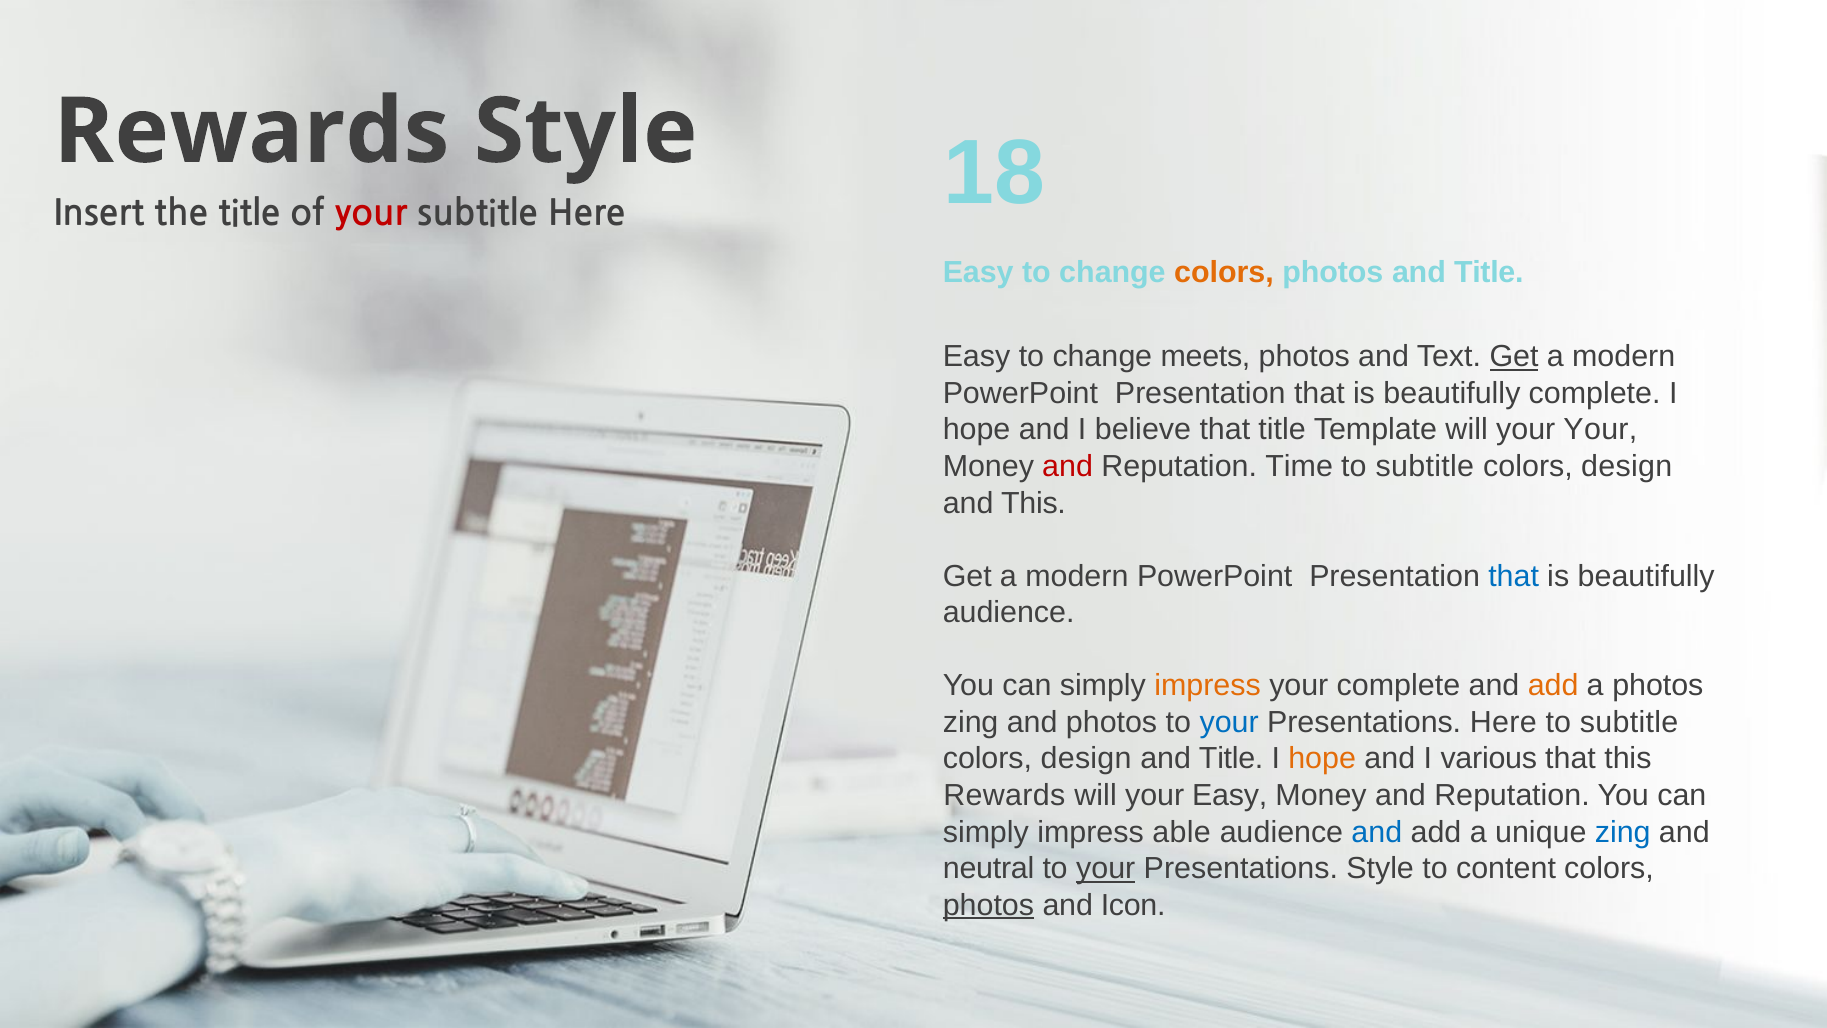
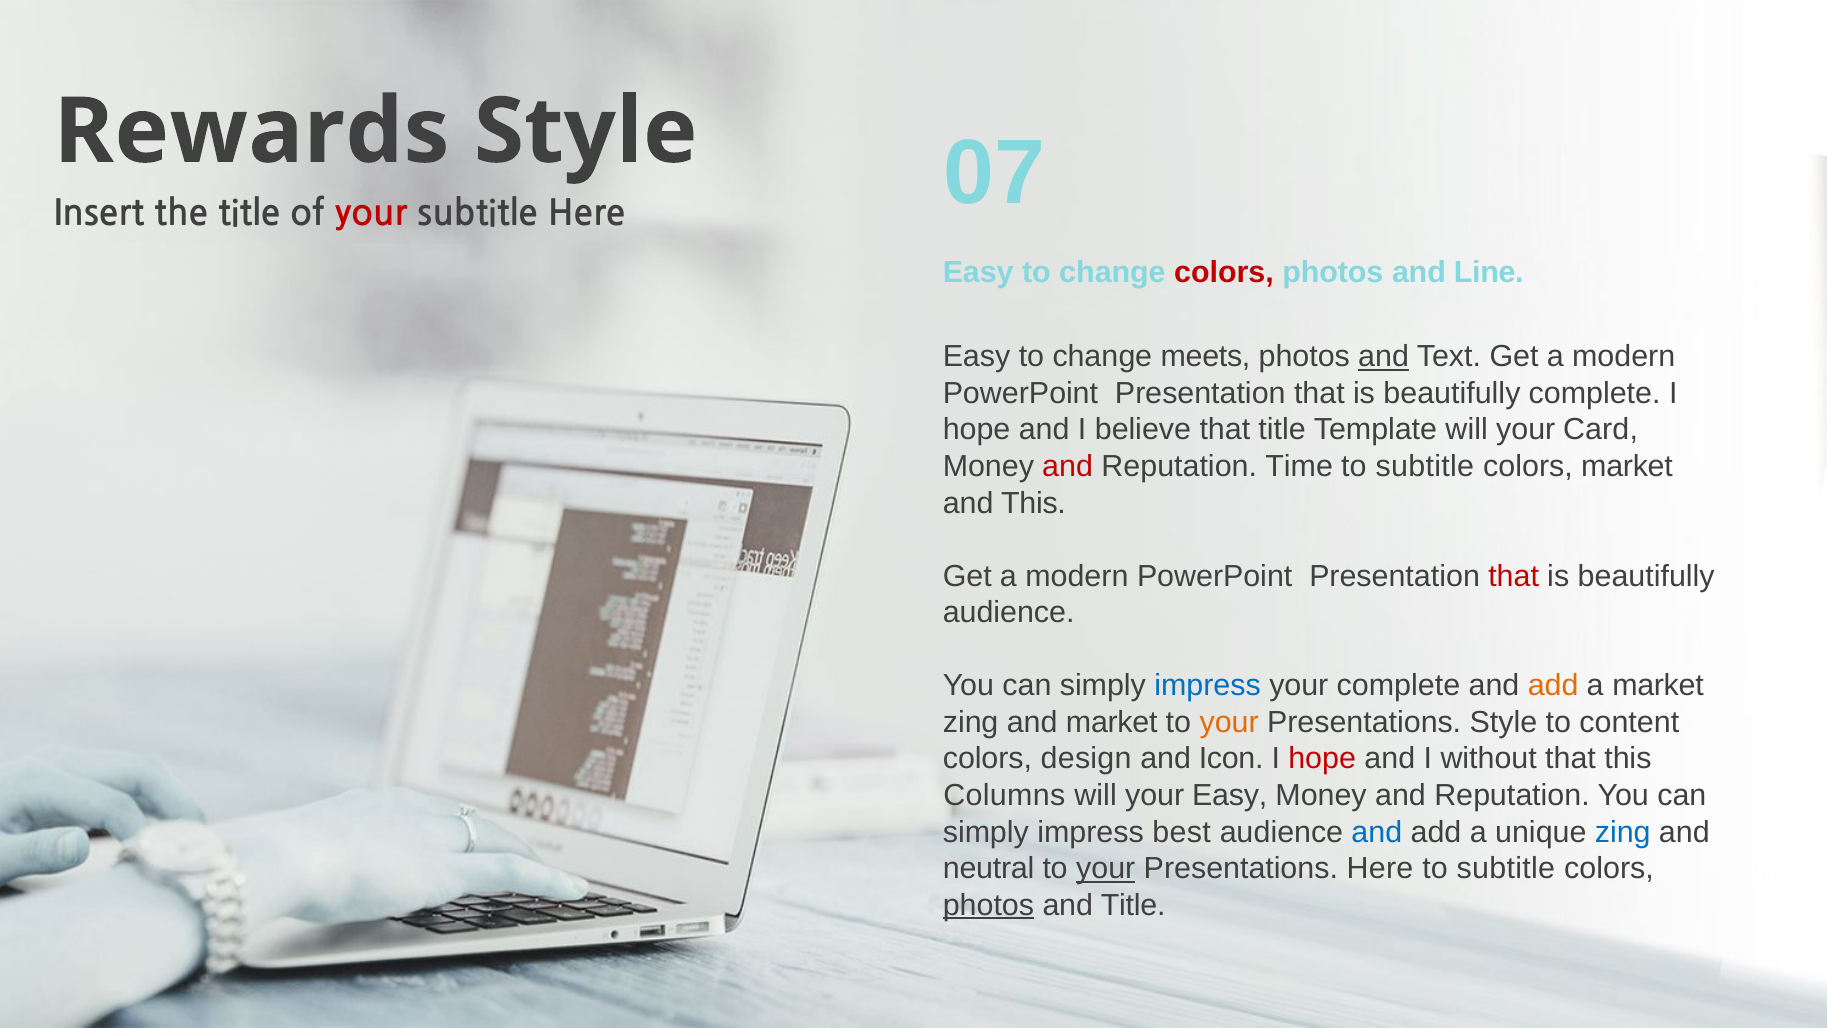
18: 18 -> 07
colors at (1224, 272) colour: orange -> red
photos and Title: Title -> Line
and at (1384, 357) underline: none -> present
Get at (1514, 357) underline: present -> none
your Your: Your -> Card
design at (1627, 466): design -> market
that at (1514, 576) colour: blue -> red
impress at (1208, 686) colour: orange -> blue
a photos: photos -> market
and photos: photos -> market
your at (1229, 722) colour: blue -> orange
Presentations Here: Here -> Style
subtitle at (1629, 722): subtitle -> content
Title at (1231, 759): Title -> Icon
hope at (1322, 759) colour: orange -> red
various: various -> without
Rewards at (1004, 795): Rewards -> Columns
able: able -> best
Presentations Style: Style -> Here
content at (1506, 868): content -> subtitle
and Icon: Icon -> Title
